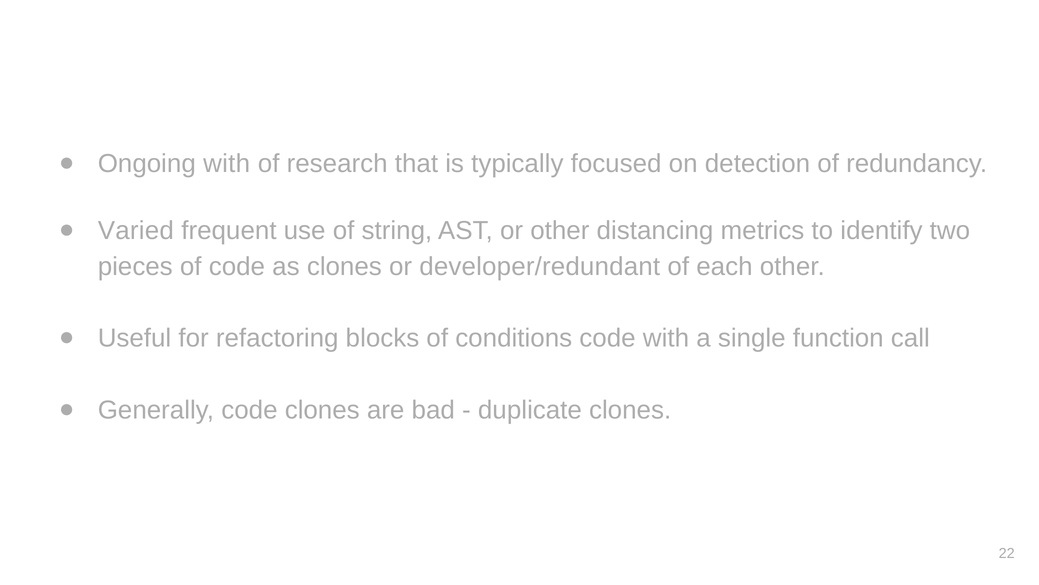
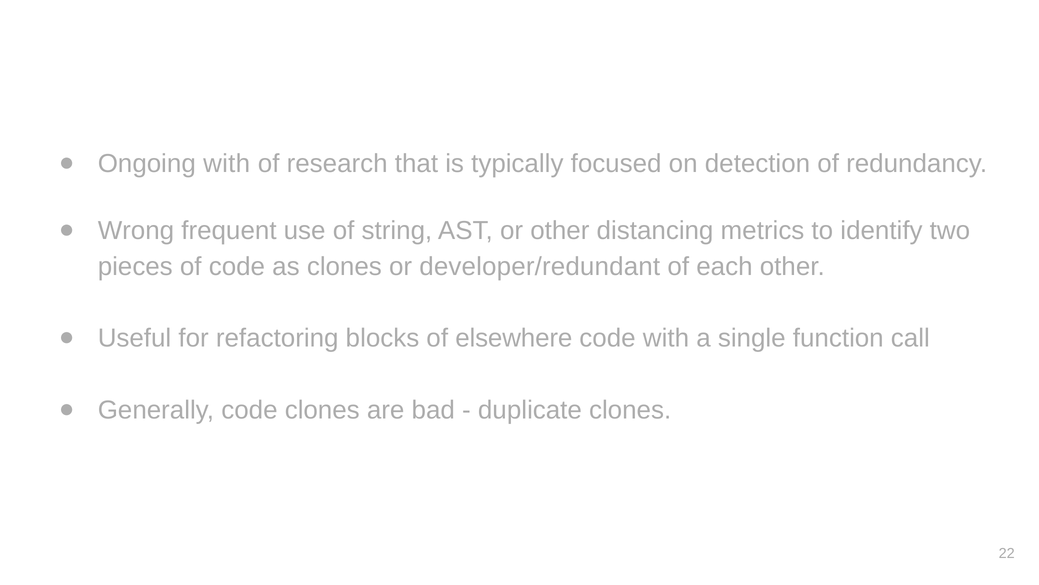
Varied: Varied -> Wrong
conditions: conditions -> elsewhere
